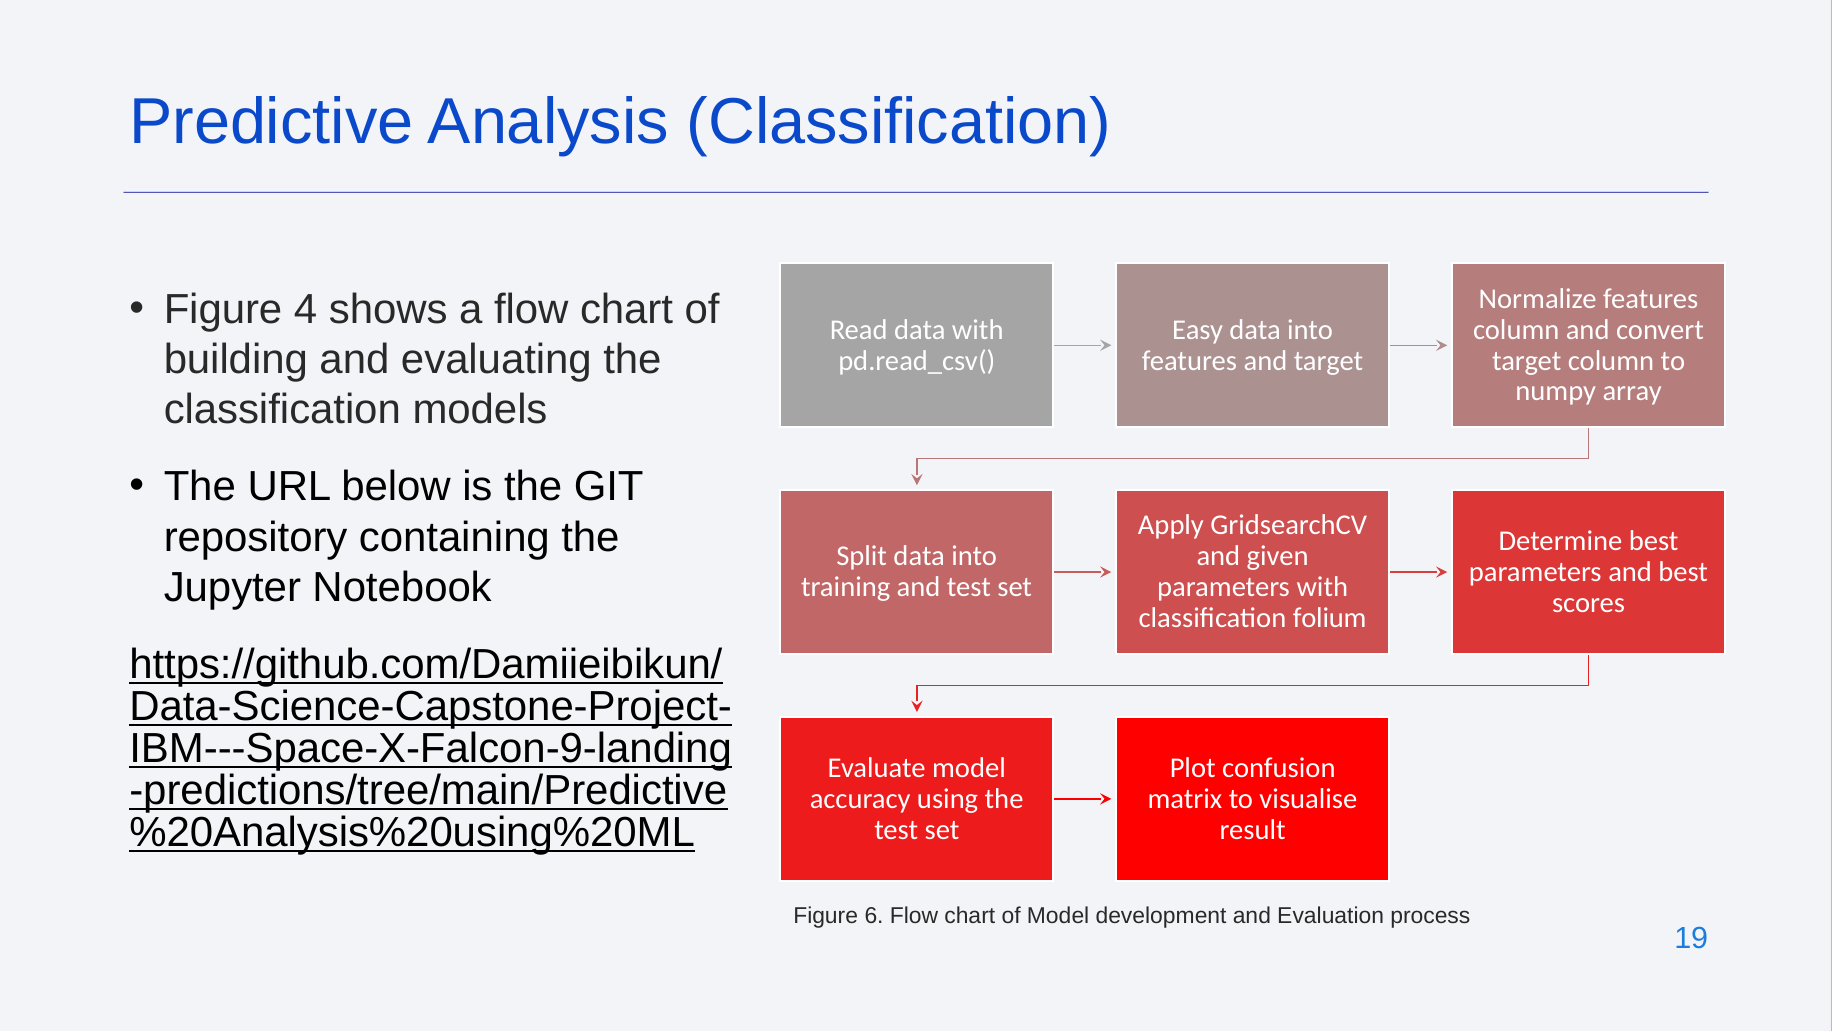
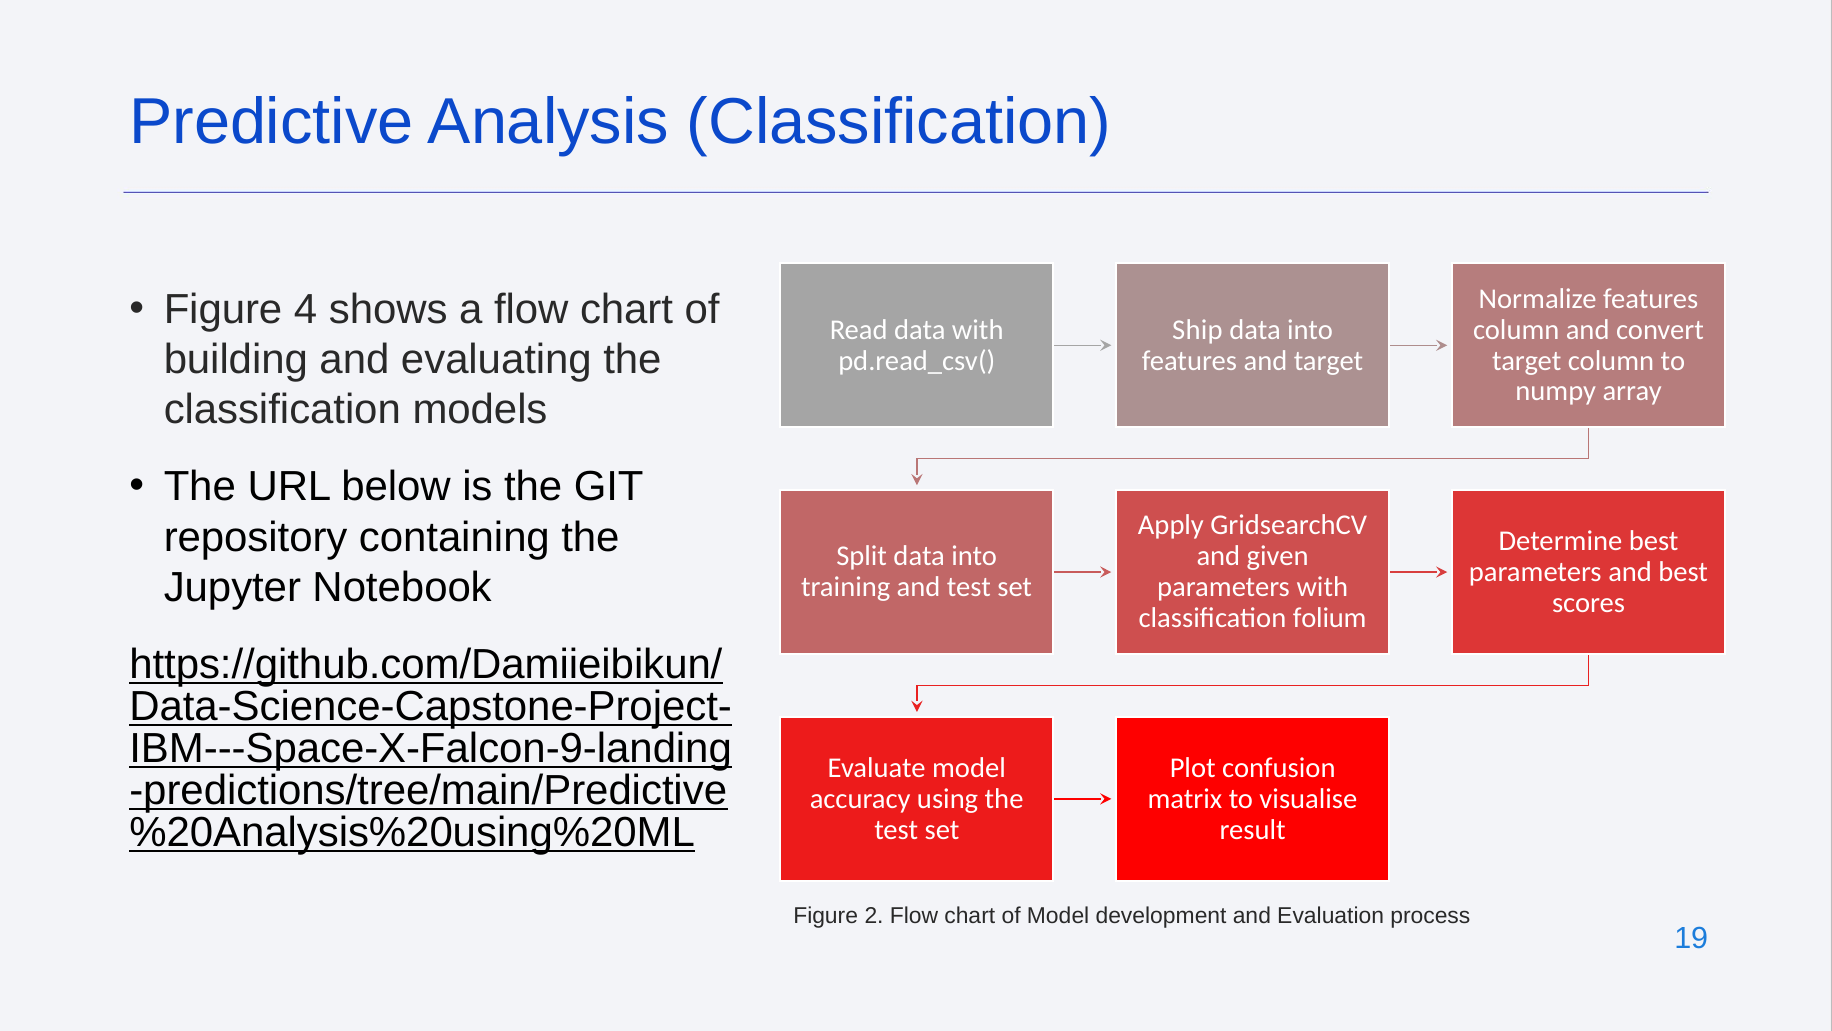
Easy: Easy -> Ship
6: 6 -> 2
